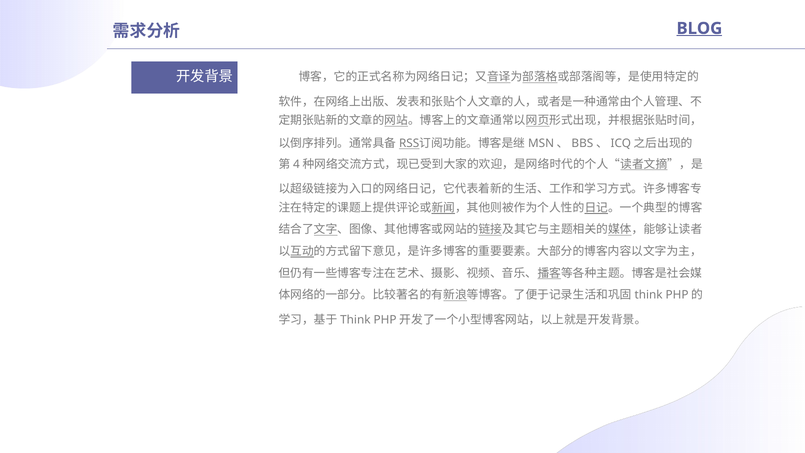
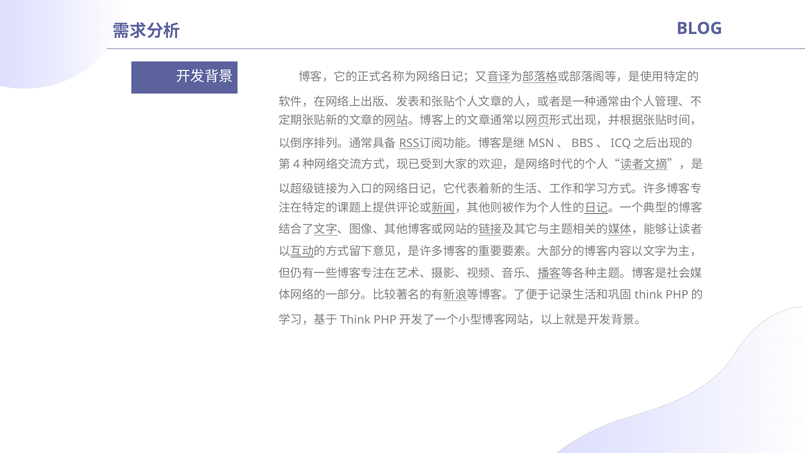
BLOG underline: present -> none
